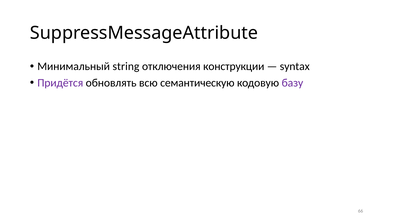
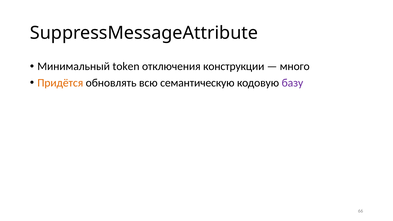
string: string -> token
syntax: syntax -> много
Придётся colour: purple -> orange
